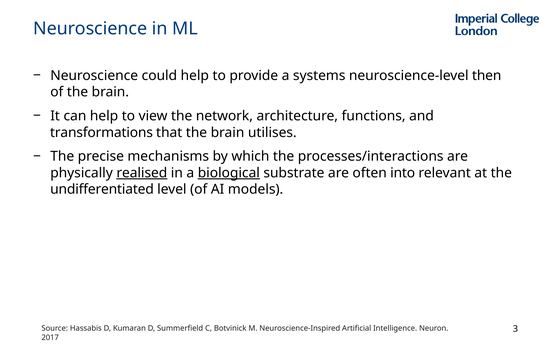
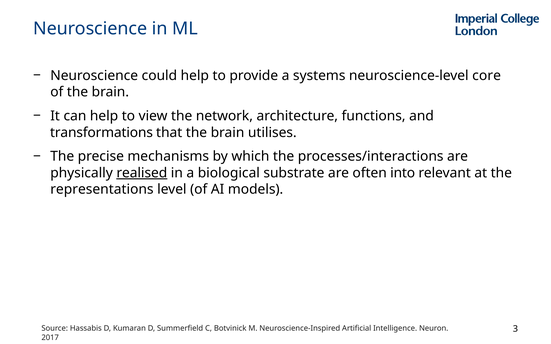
then: then -> core
biological underline: present -> none
undifferentiated: undifferentiated -> representations
